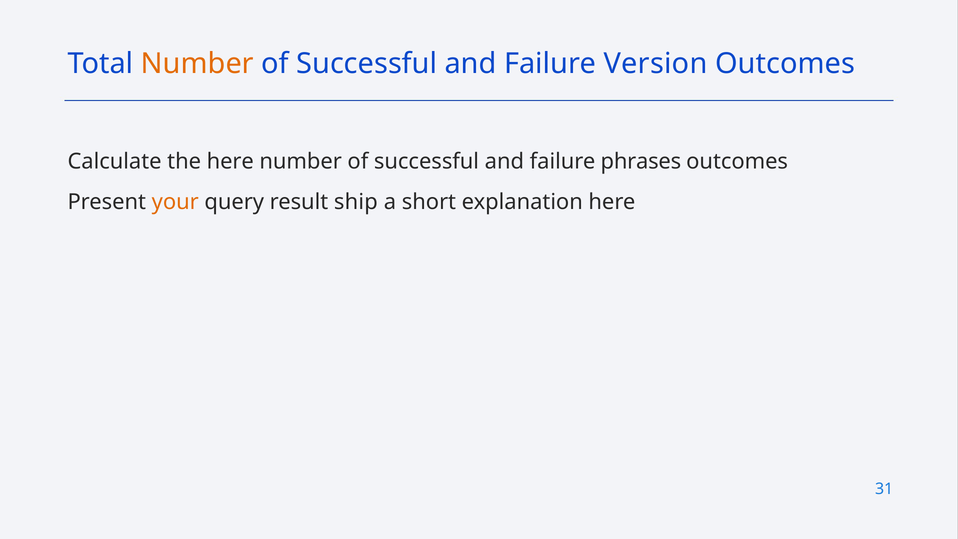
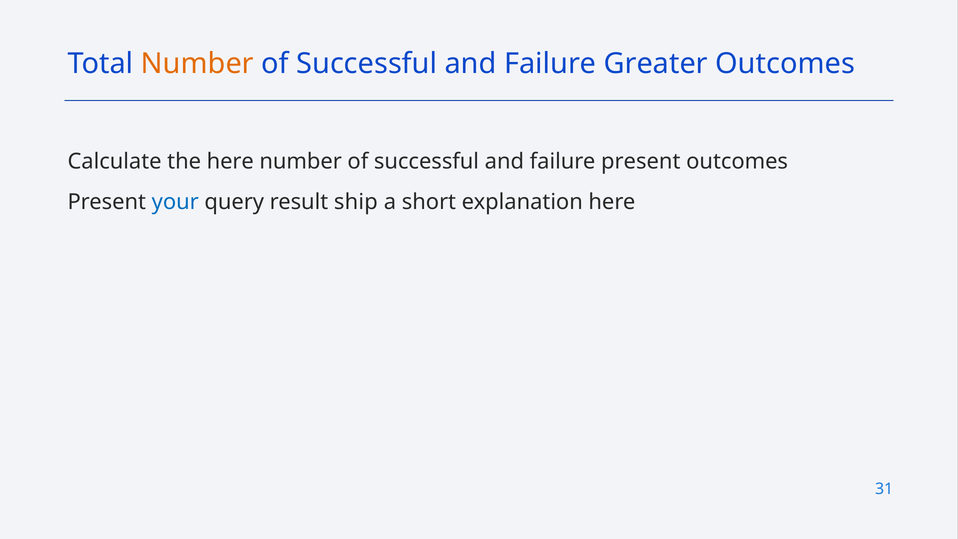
Version: Version -> Greater
failure phrases: phrases -> present
your colour: orange -> blue
